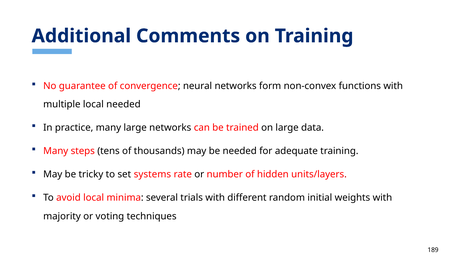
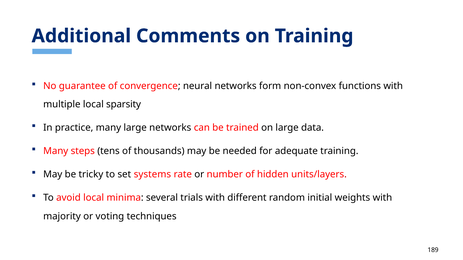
local needed: needed -> sparsity
